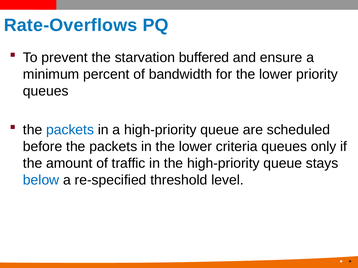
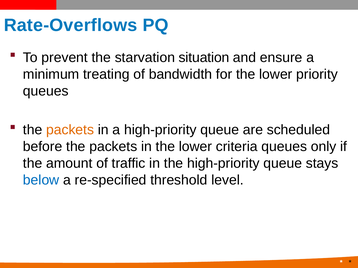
buffered: buffered -> situation
percent: percent -> treating
packets at (70, 130) colour: blue -> orange
